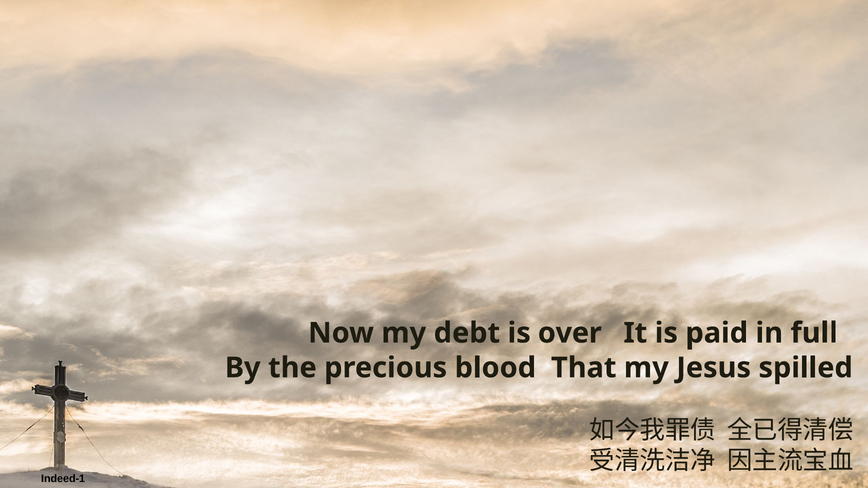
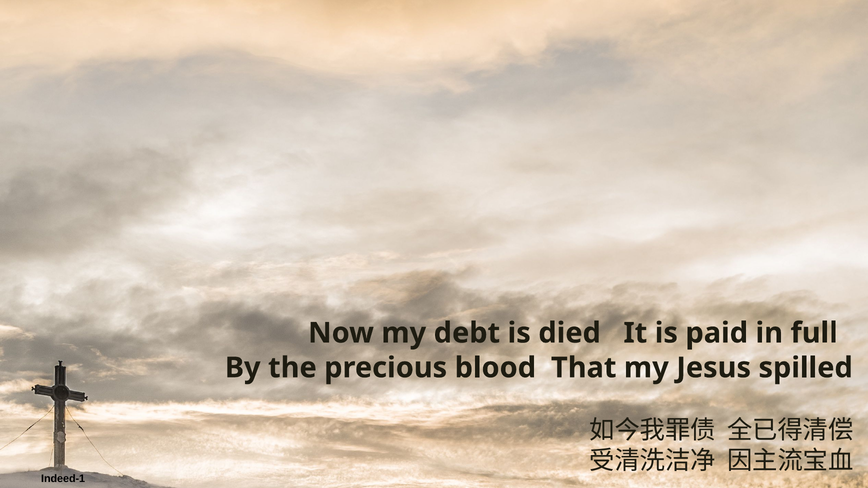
over: over -> died
